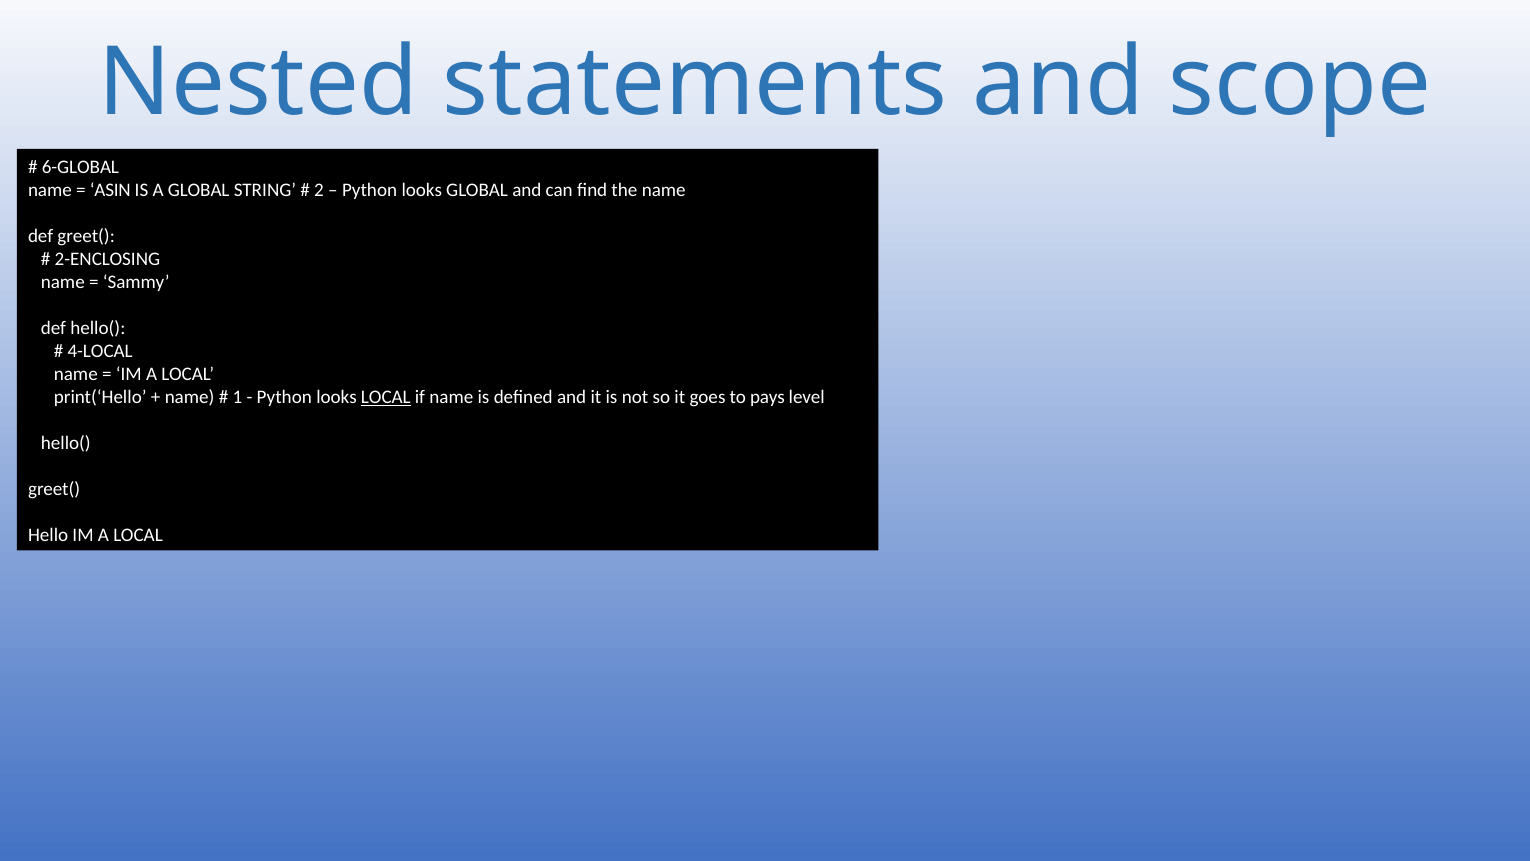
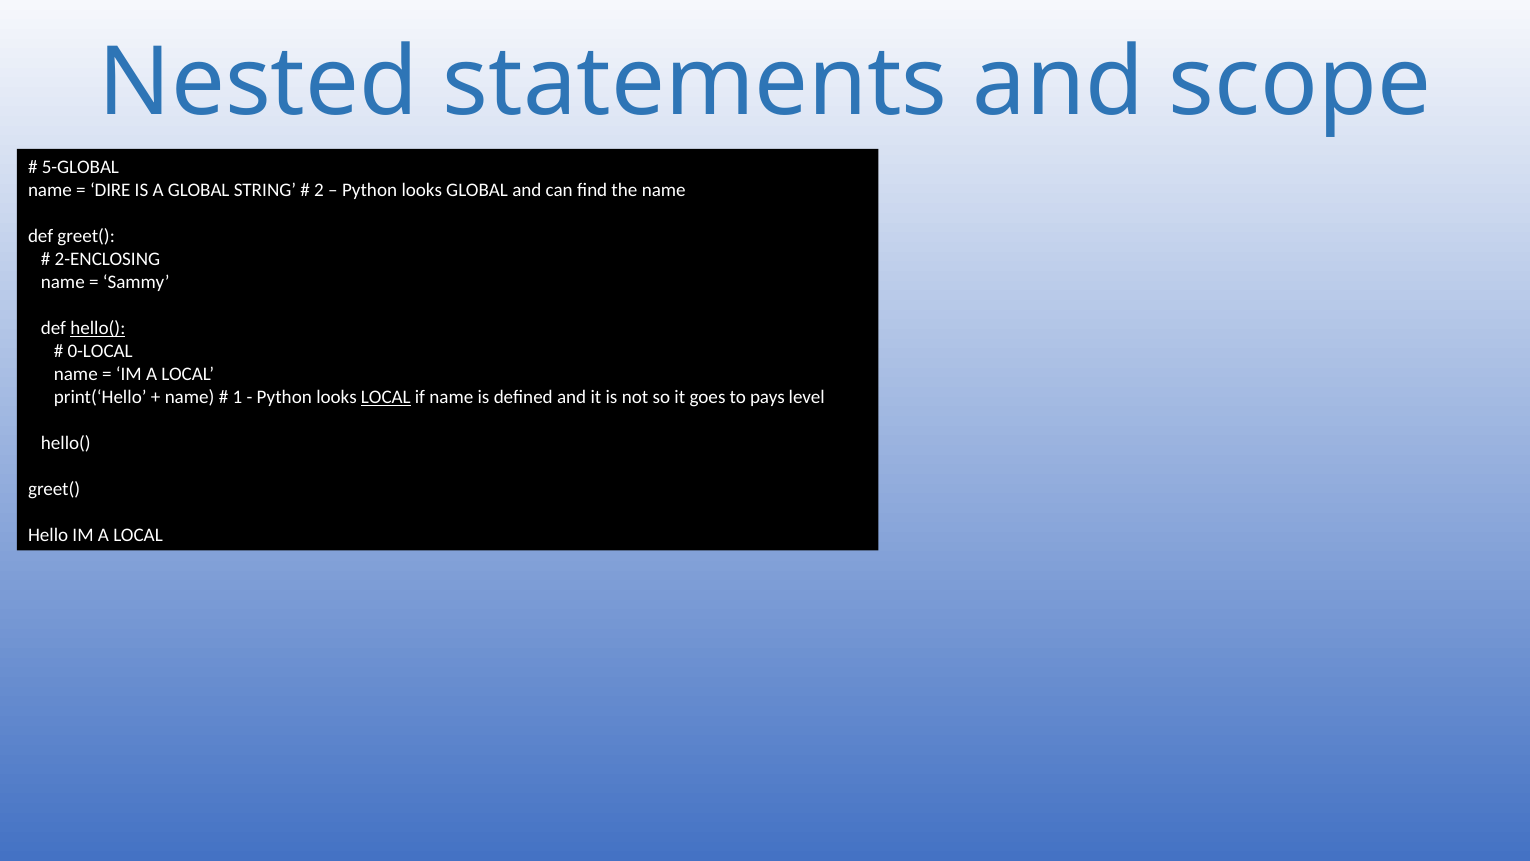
6-GLOBAL: 6-GLOBAL -> 5-GLOBAL
ASIN: ASIN -> DIRE
hello( at (98, 328) underline: none -> present
4-LOCAL: 4-LOCAL -> 0-LOCAL
